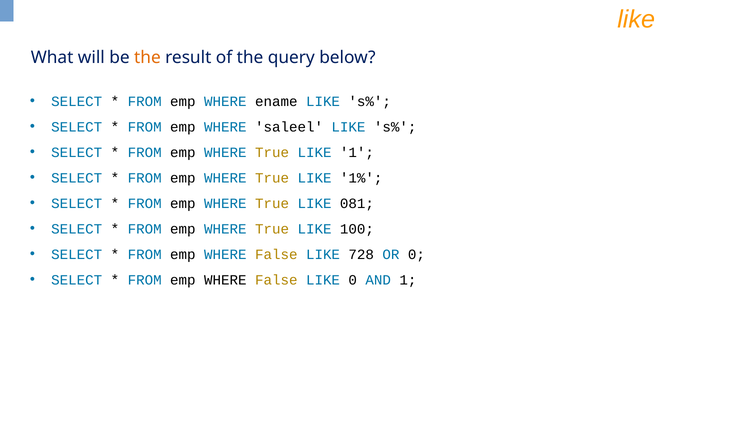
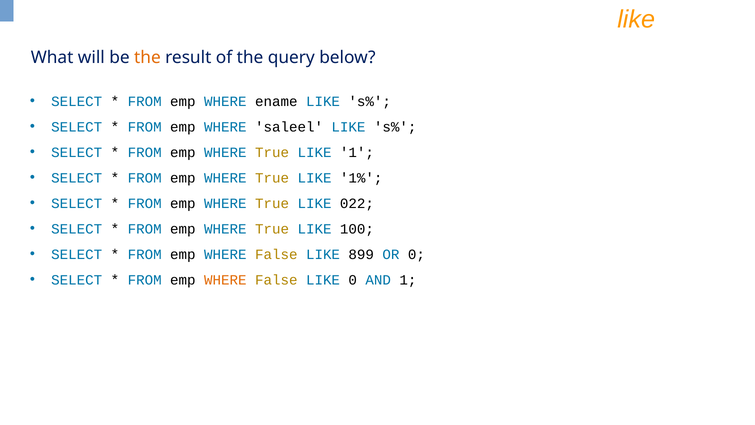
081: 081 -> 022
728: 728 -> 899
WHERE at (225, 280) colour: black -> orange
